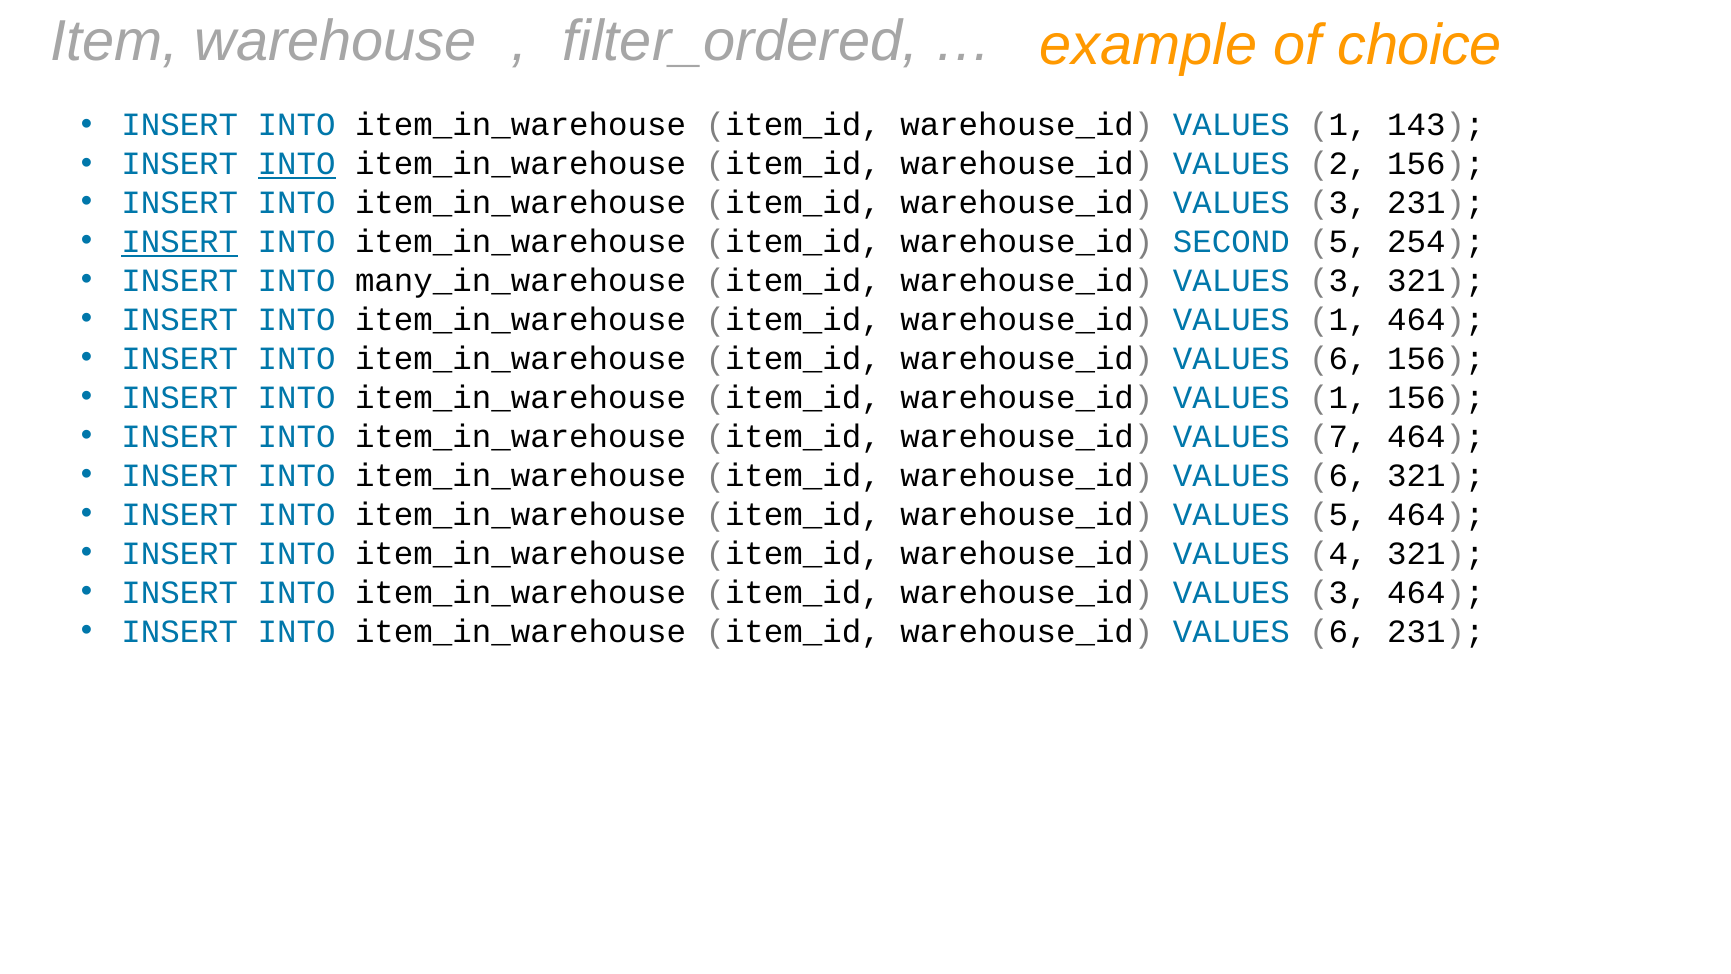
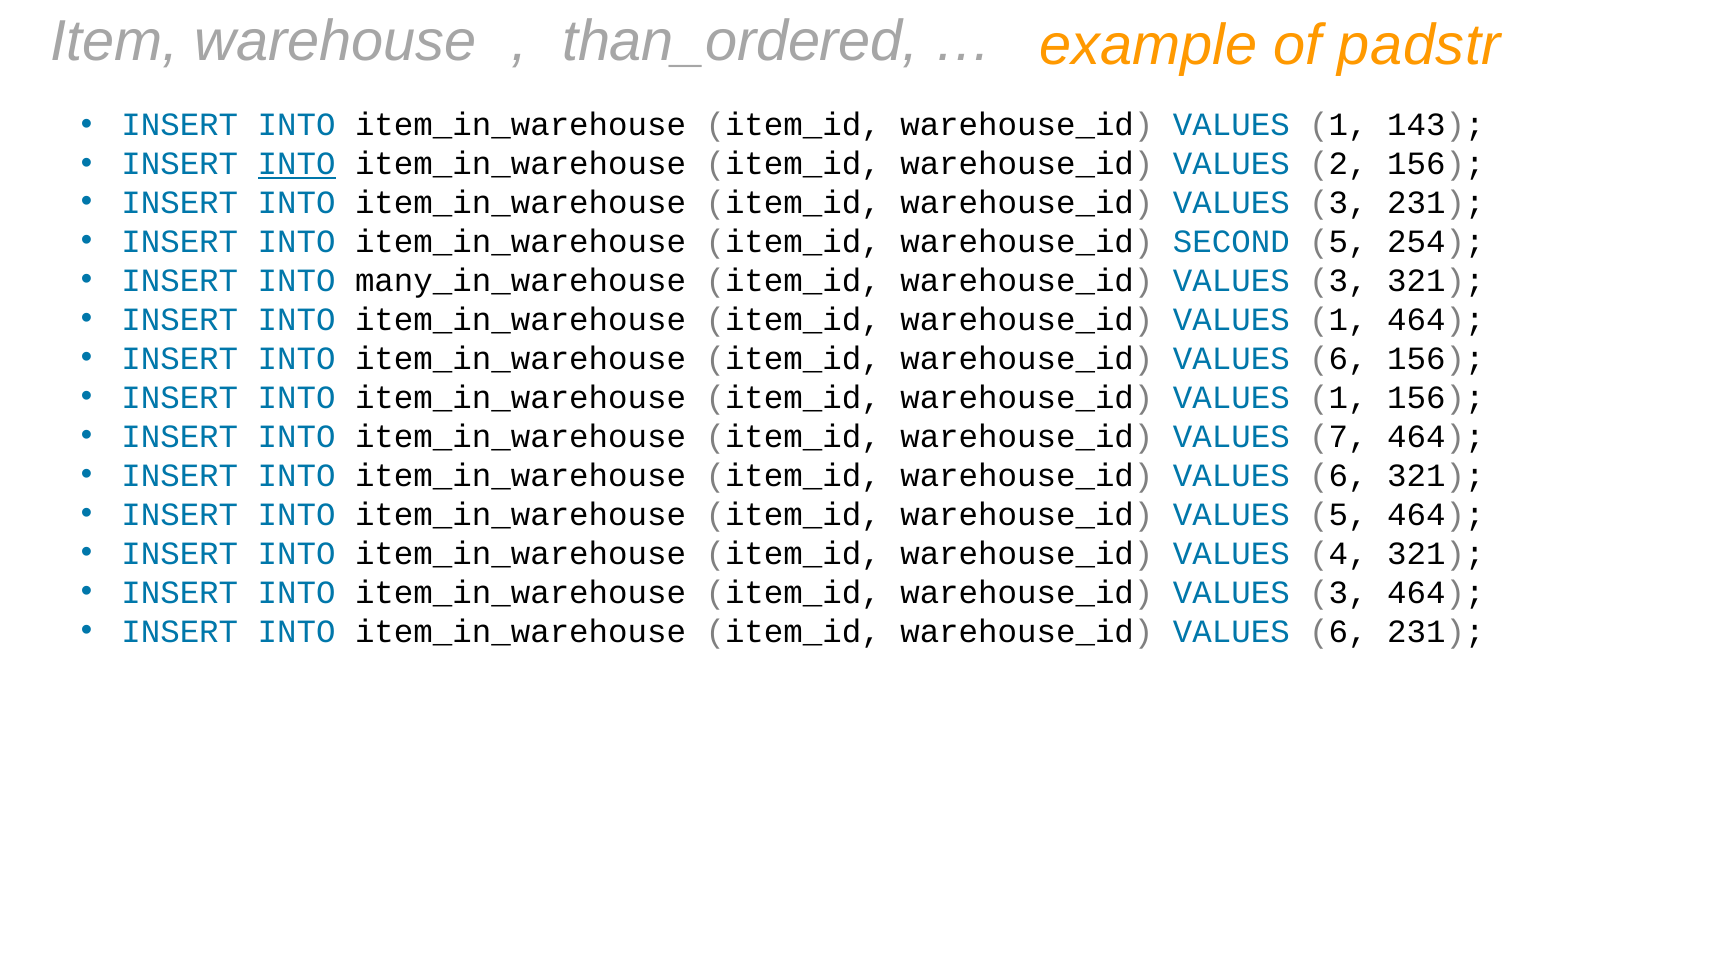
filter_ordered: filter_ordered -> than_ordered
choice: choice -> padstr
INSERT at (180, 242) underline: present -> none
